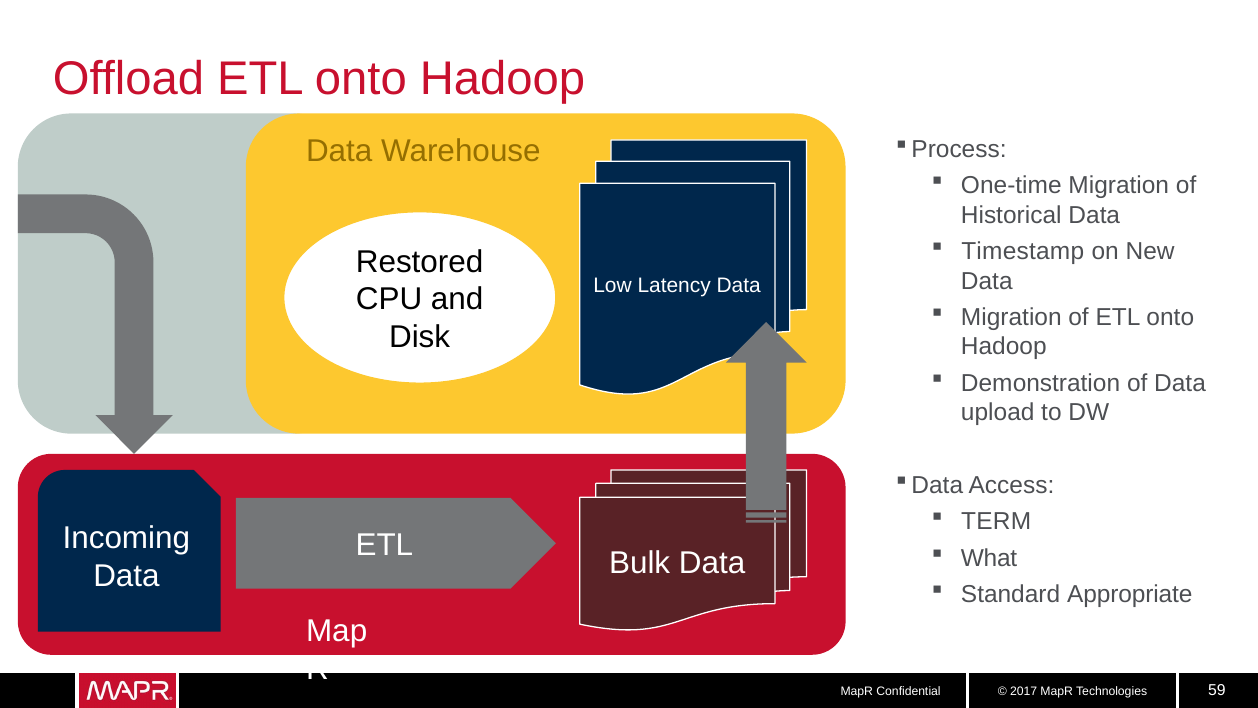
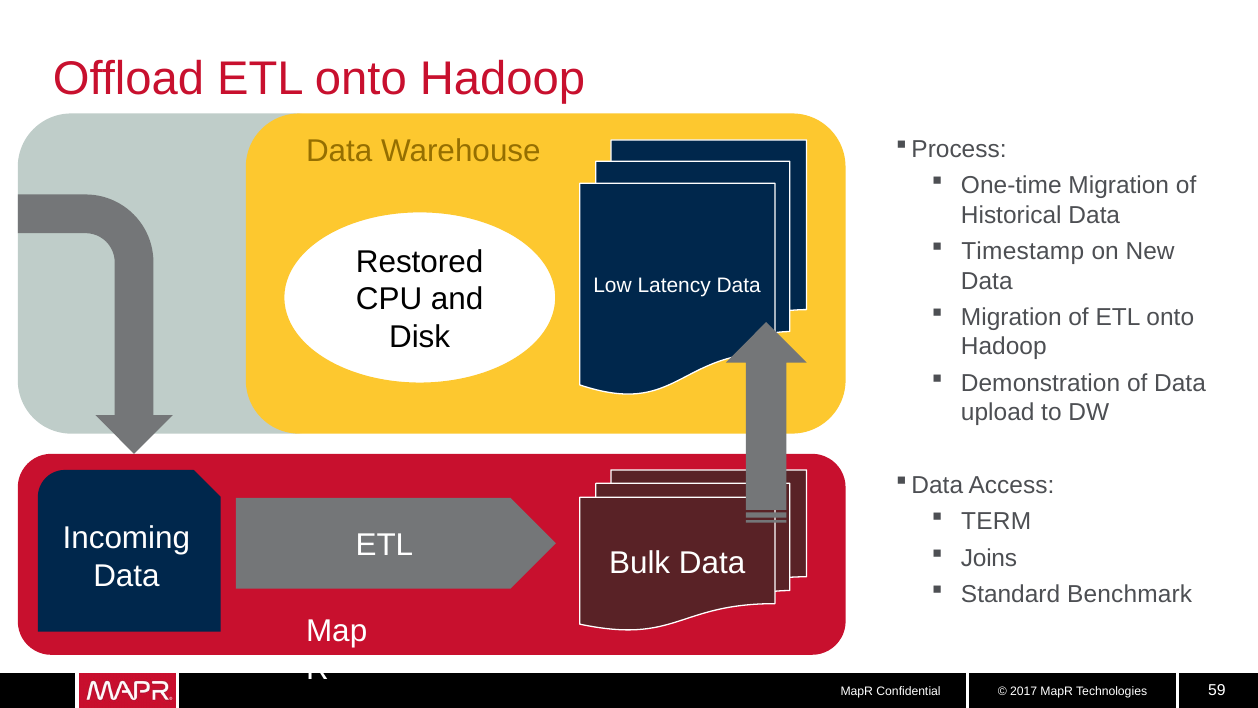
What: What -> Joins
Appropriate: Appropriate -> Benchmark
